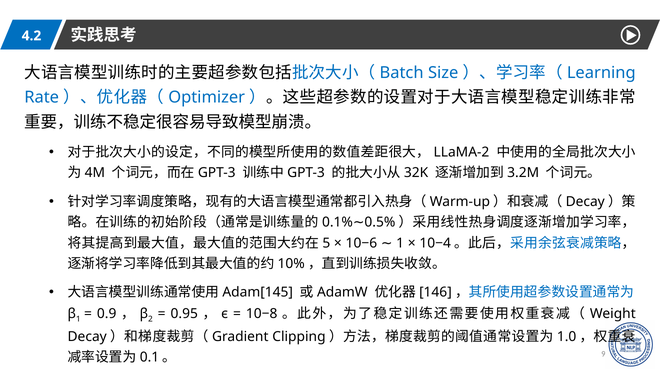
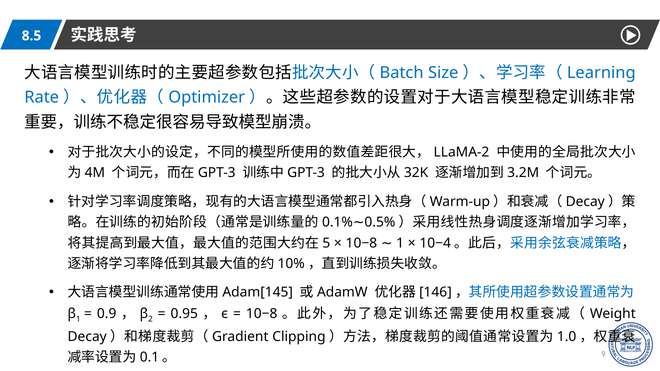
4.2: 4.2 -> 8.5
10−6 at (361, 243): 10−6 -> 10−8
